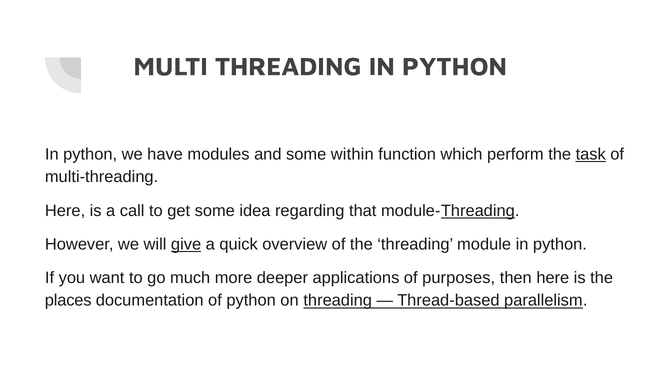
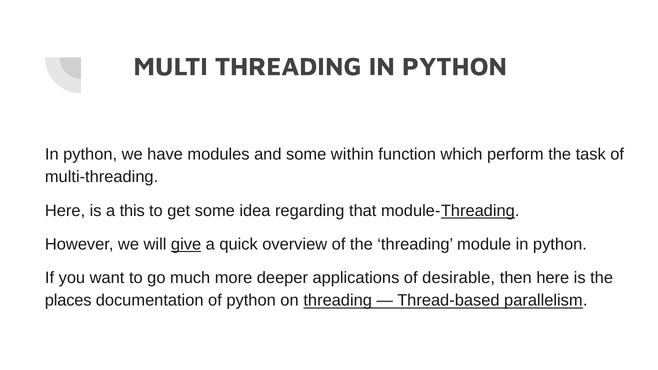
task underline: present -> none
call: call -> this
purposes: purposes -> desirable
